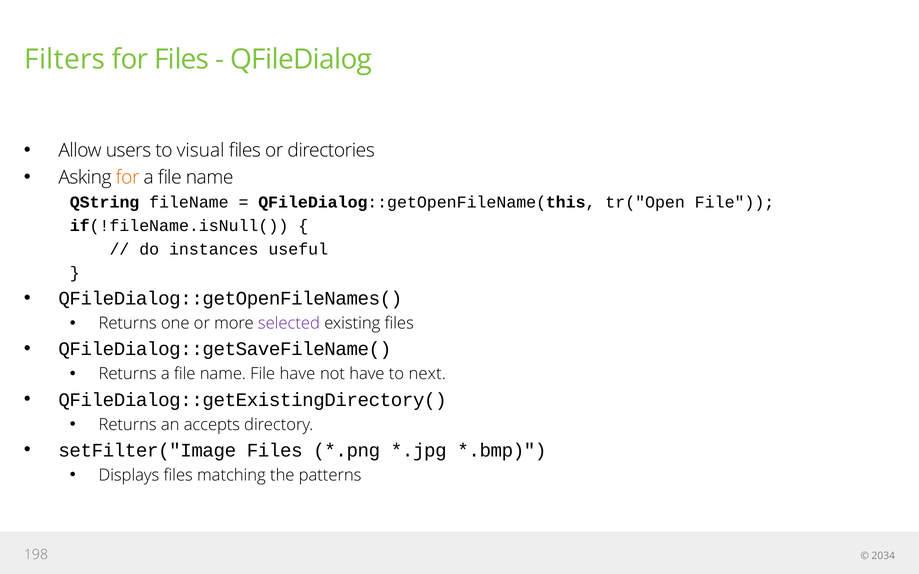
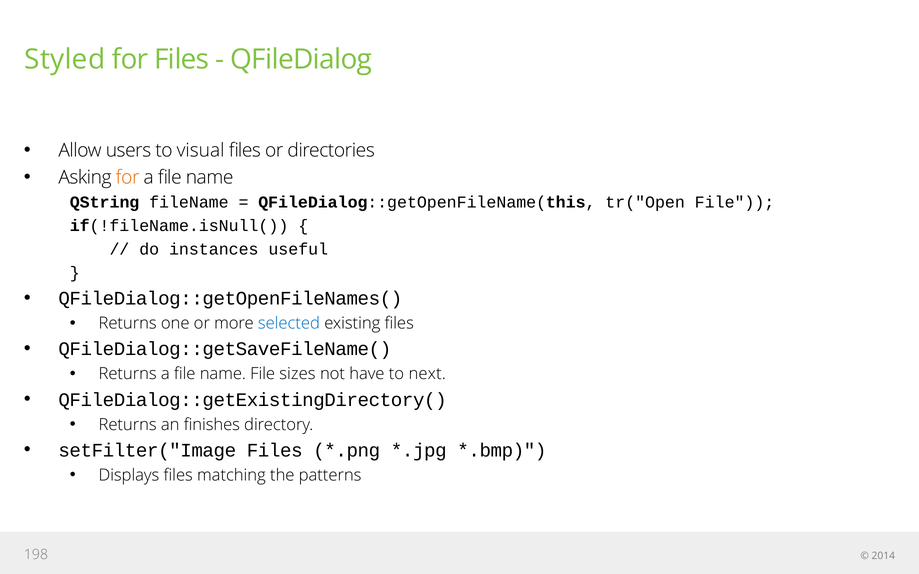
Filters: Filters -> Styled
selected colour: purple -> blue
File have: have -> sizes
accepts: accepts -> finishes
2034: 2034 -> 2014
